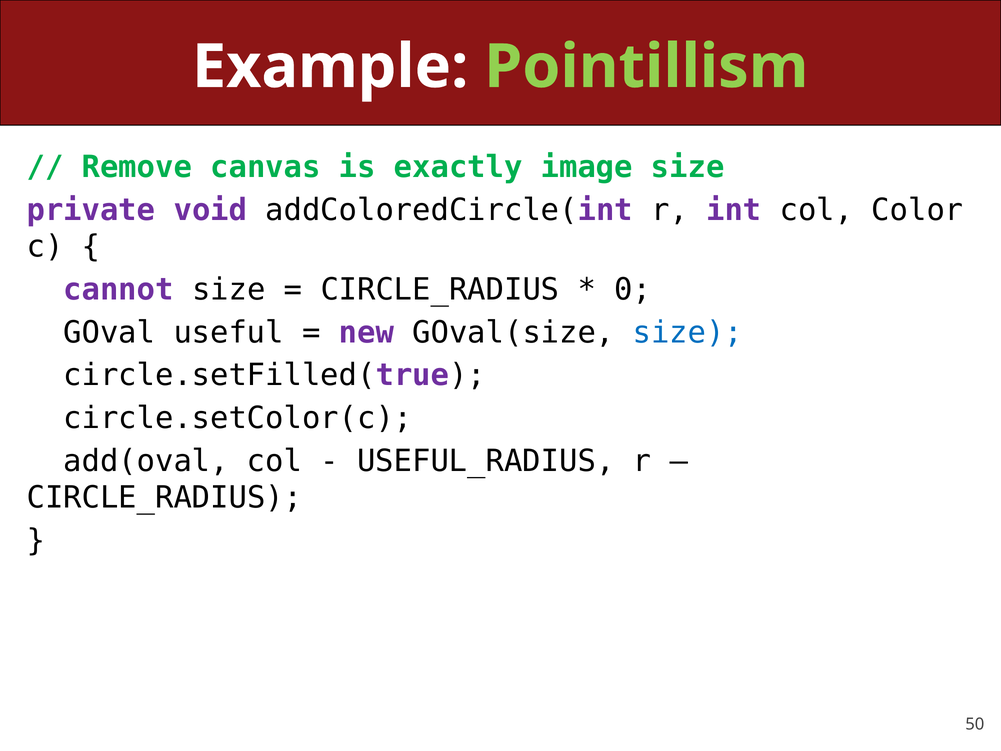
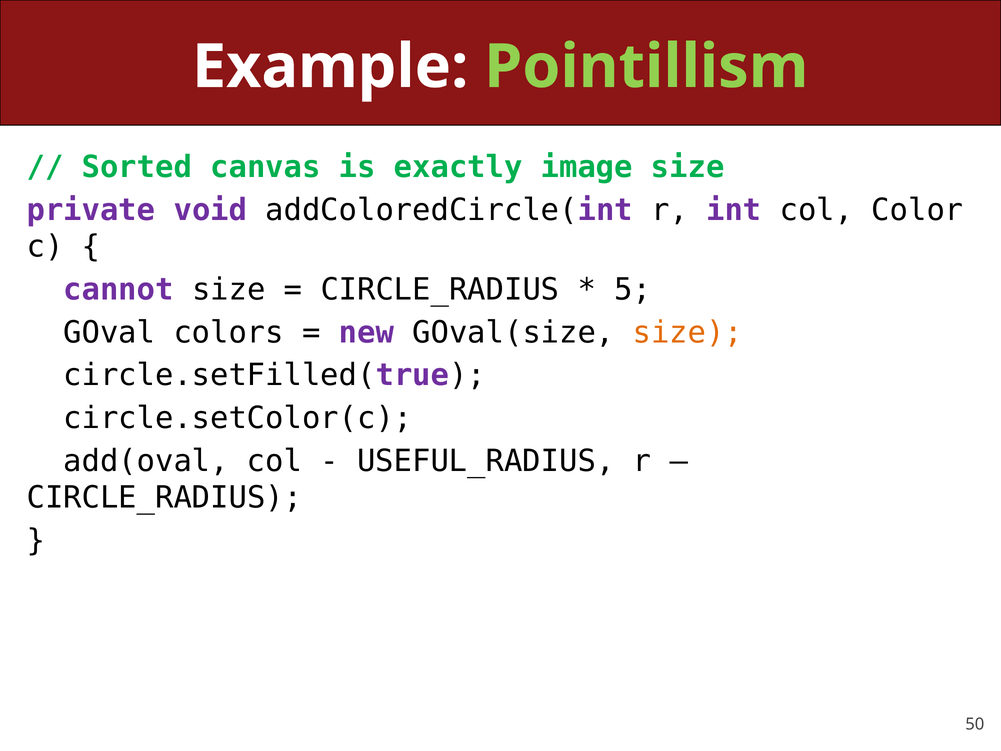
Remove: Remove -> Sorted
0: 0 -> 5
useful: useful -> colors
size at (688, 332) colour: blue -> orange
